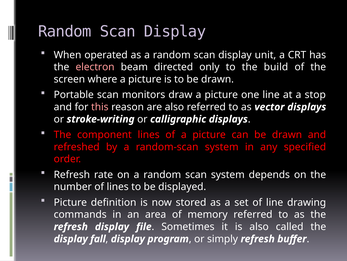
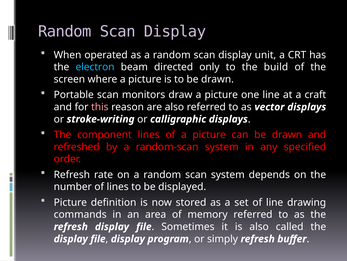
electron colour: pink -> light blue
stop: stop -> craft
fall at (98, 238): fall -> file
